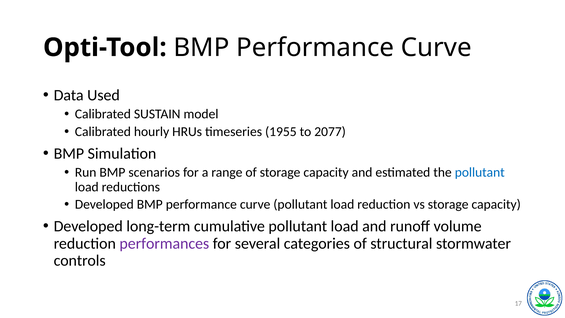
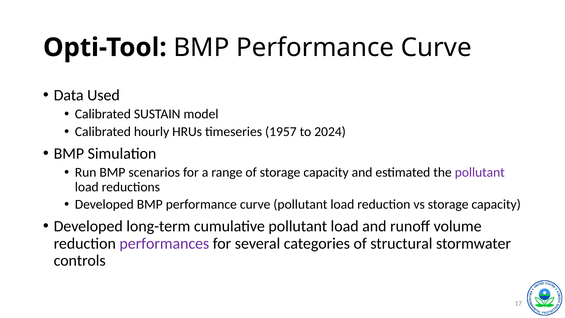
1955: 1955 -> 1957
2077: 2077 -> 2024
pollutant at (480, 172) colour: blue -> purple
